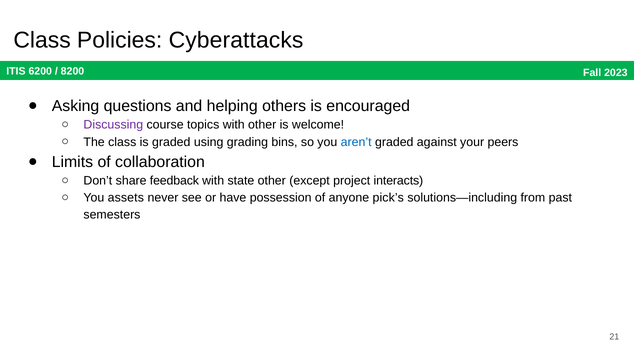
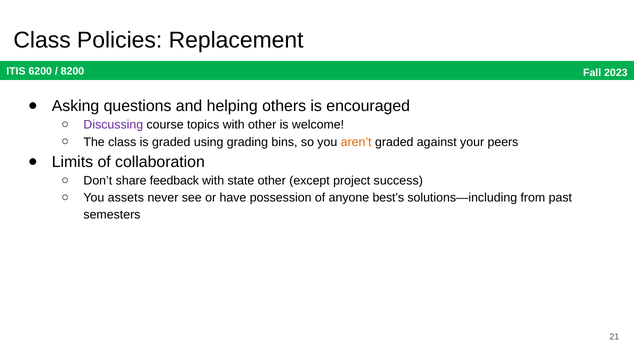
Cyberattacks: Cyberattacks -> Replacement
aren’t colour: blue -> orange
interacts: interacts -> success
pick’s: pick’s -> best’s
